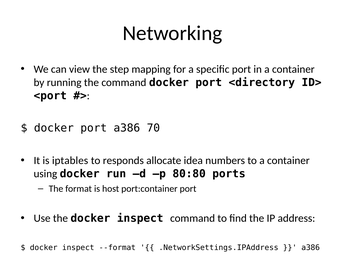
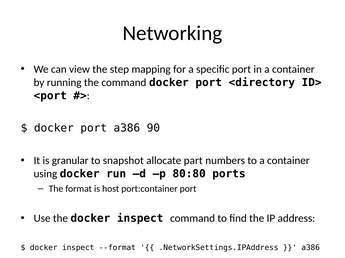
70: 70 -> 90
iptables: iptables -> granular
responds: responds -> snapshot
idea: idea -> part
